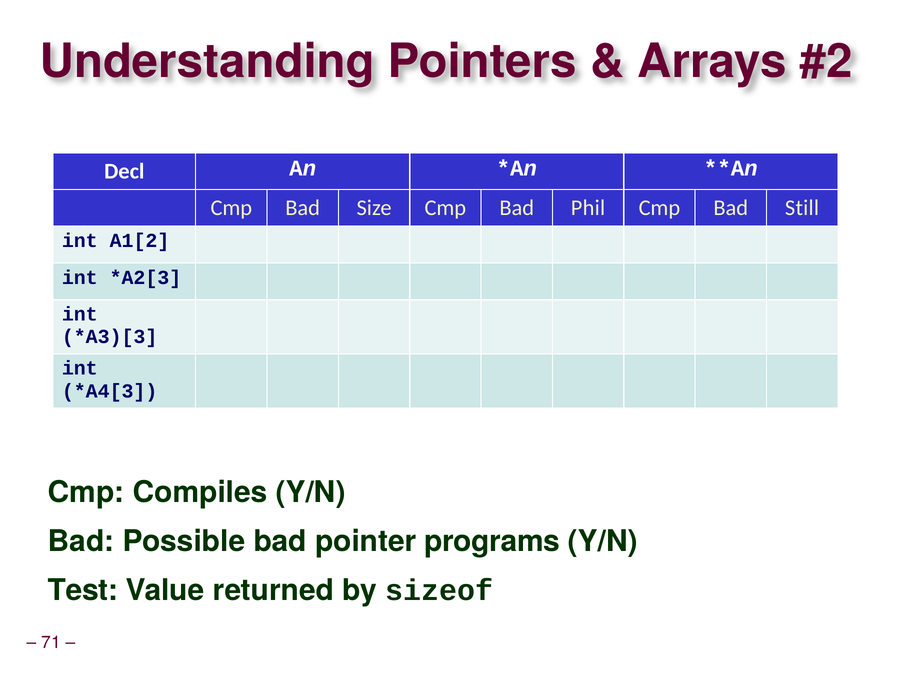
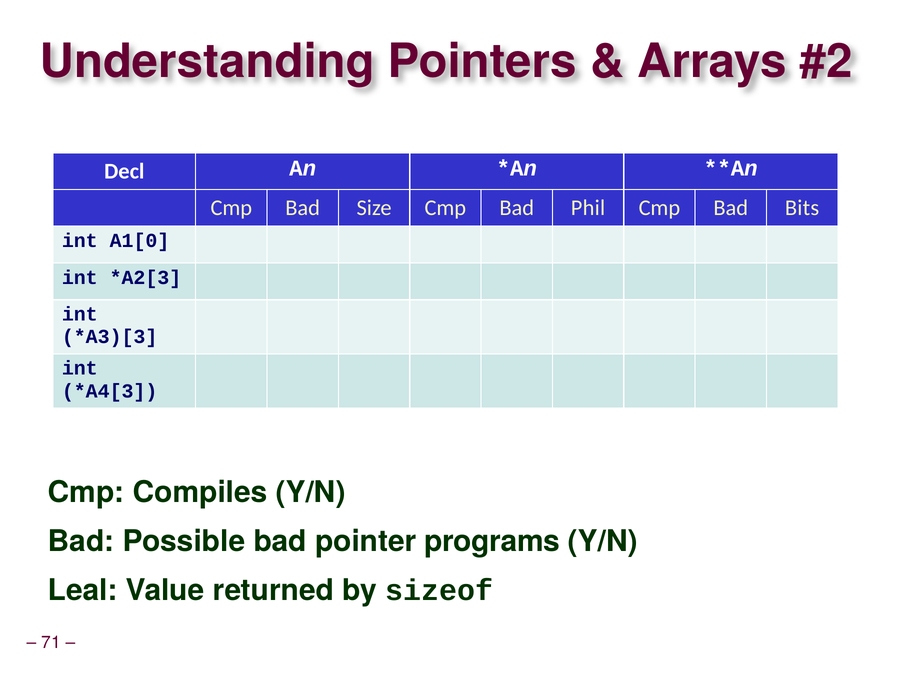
Still: Still -> Bits
A1[2: A1[2 -> A1[0
Test: Test -> Leal
